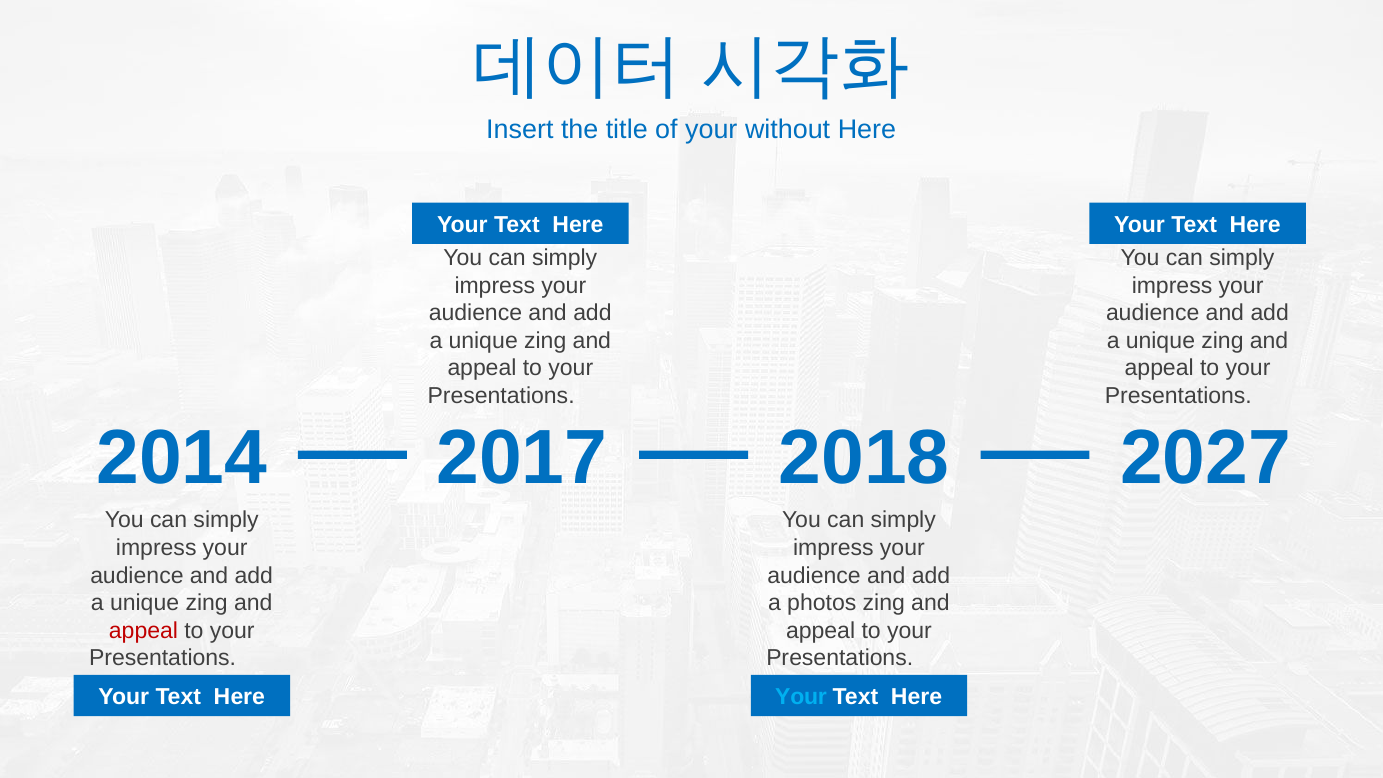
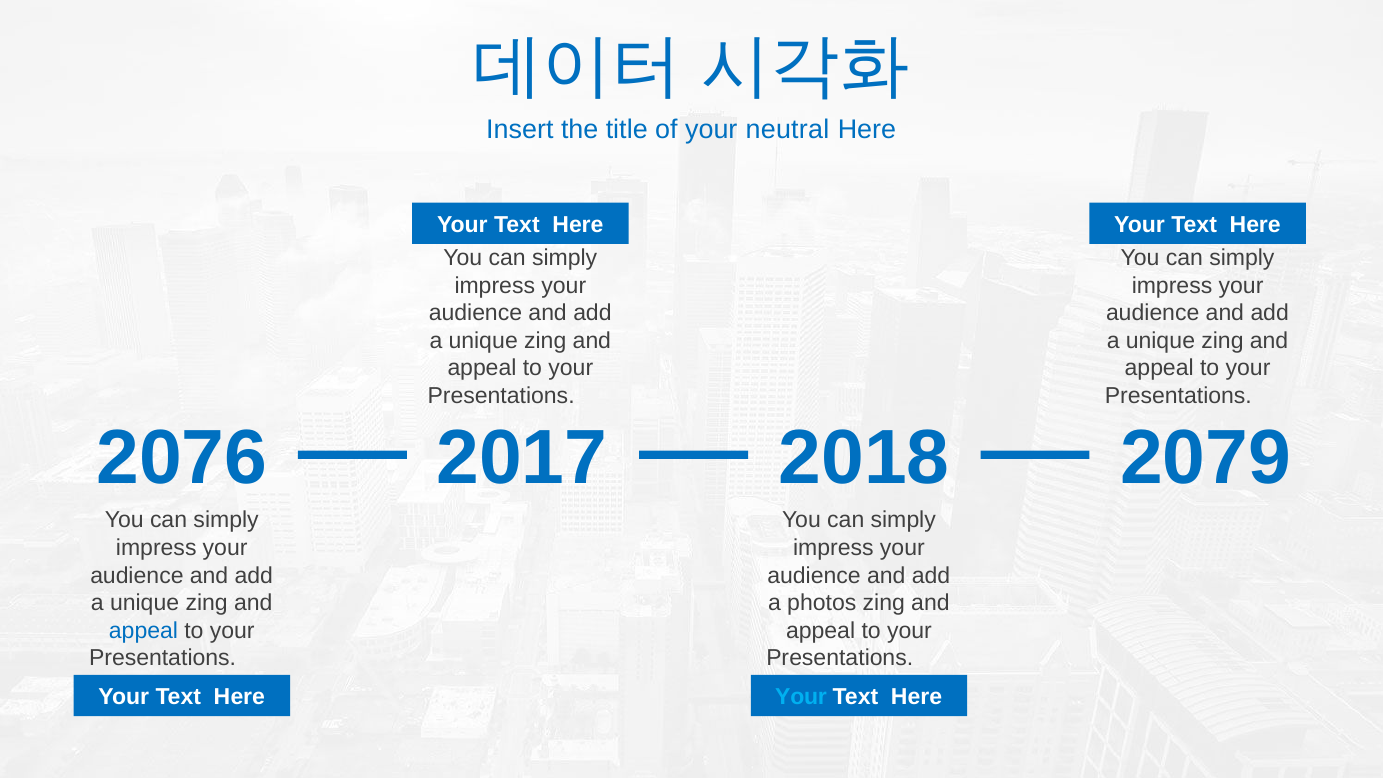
without: without -> neutral
2014: 2014 -> 2076
2027: 2027 -> 2079
appeal at (143, 631) colour: red -> blue
